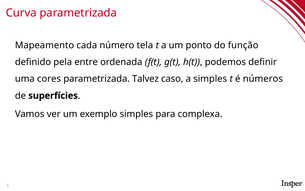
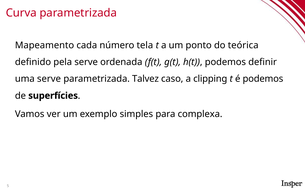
função: função -> teórica
pela entre: entre -> serve
uma cores: cores -> serve
a simples: simples -> clipping
é números: números -> podemos
